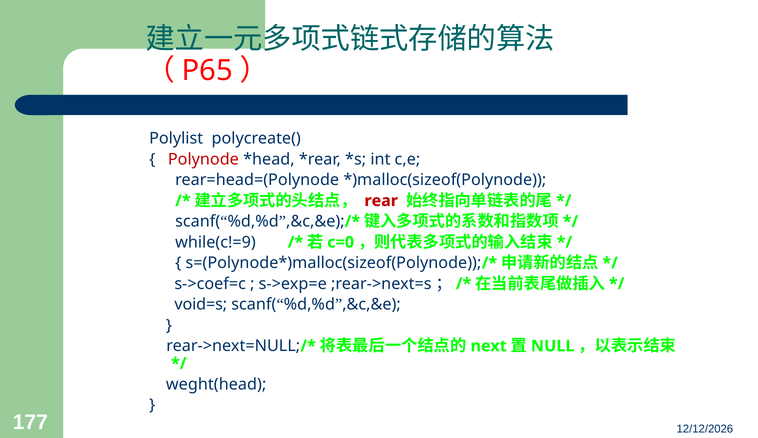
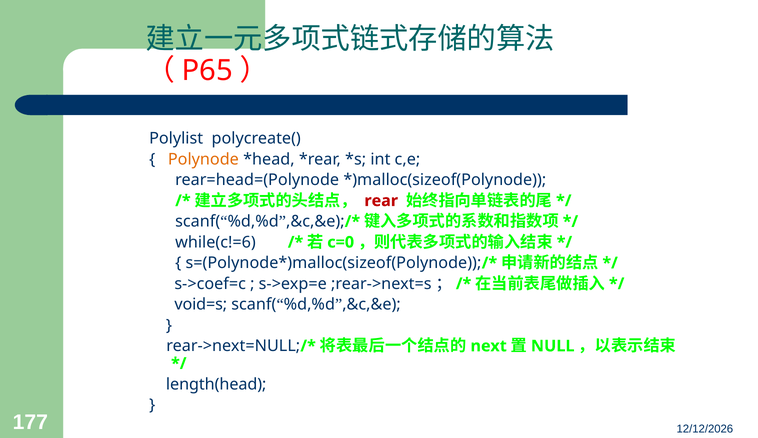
Polynode colour: red -> orange
while(c!=9: while(c!=9 -> while(c!=6
weght(head: weght(head -> length(head
